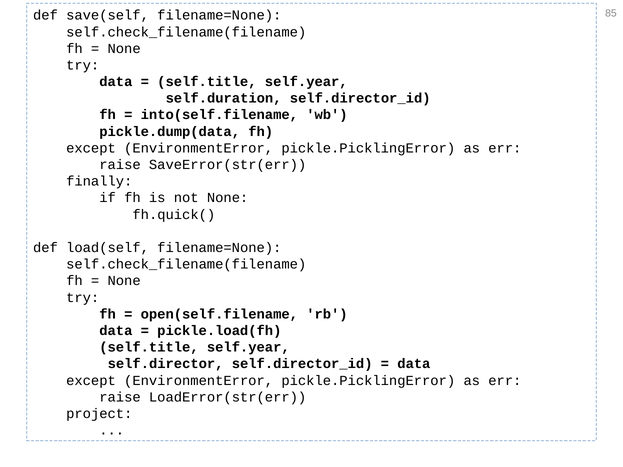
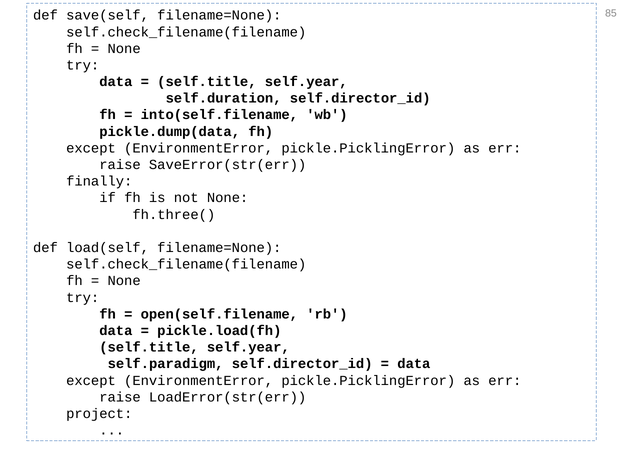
fh.quick(: fh.quick( -> fh.three(
self.director: self.director -> self.paradigm
